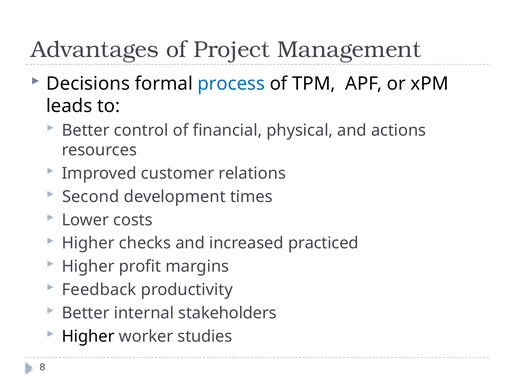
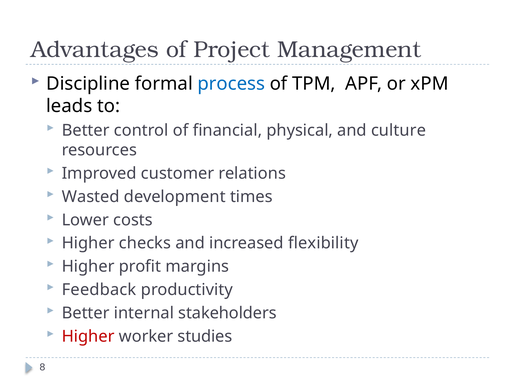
Decisions: Decisions -> Discipline
actions: actions -> culture
Second: Second -> Wasted
practiced: practiced -> flexibility
Higher at (88, 337) colour: black -> red
